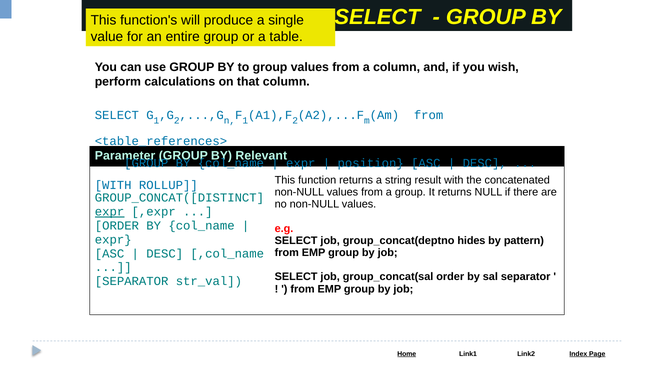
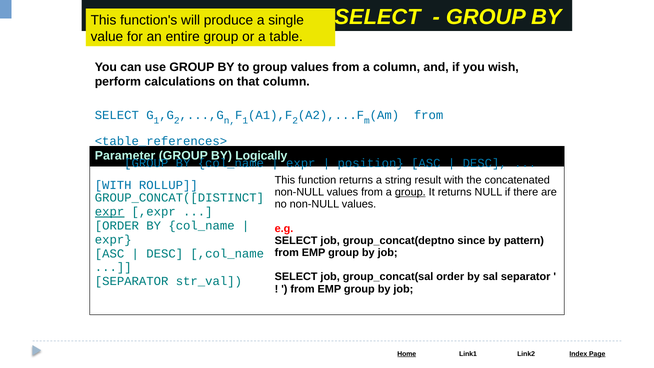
Relevant: Relevant -> Logically
group at (410, 192) underline: none -> present
hides: hides -> since
